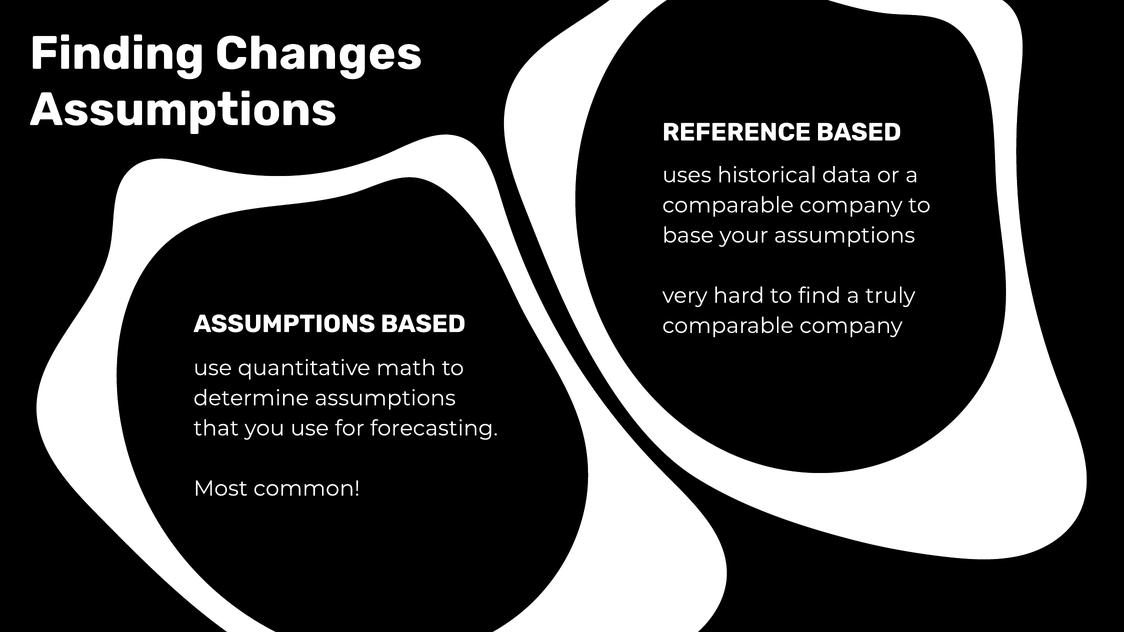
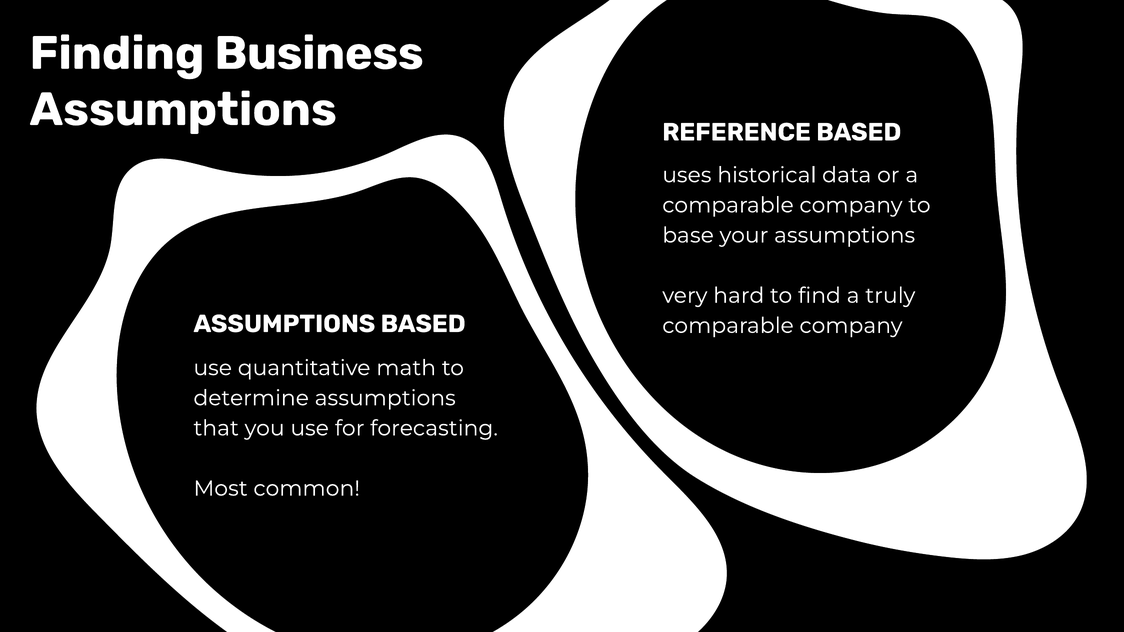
Changes: Changes -> Business
